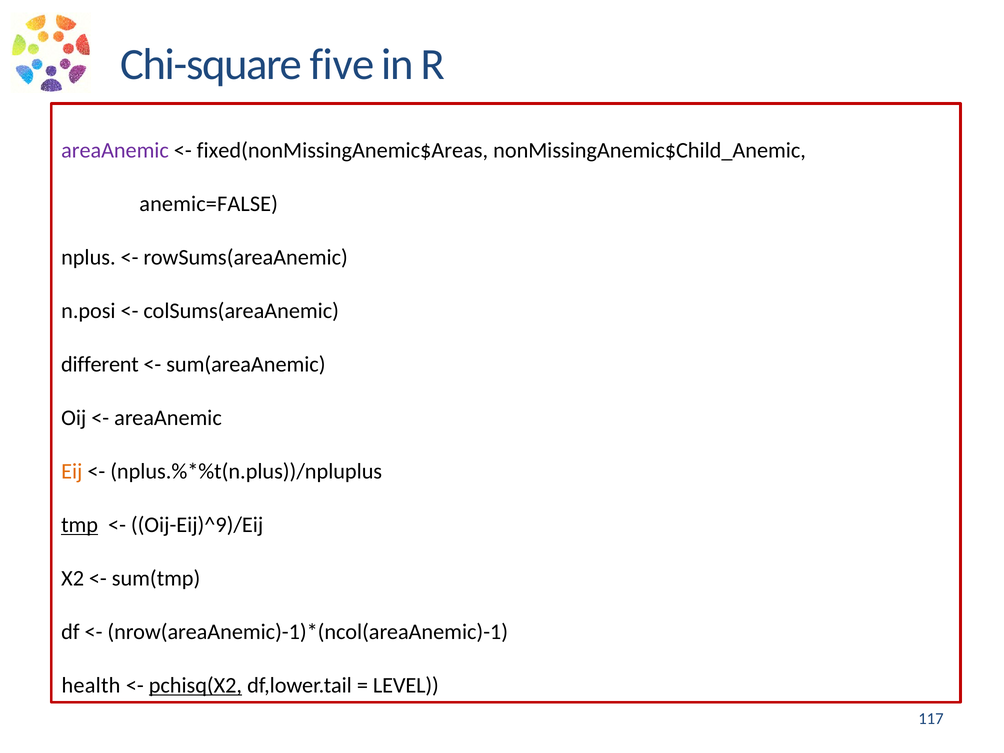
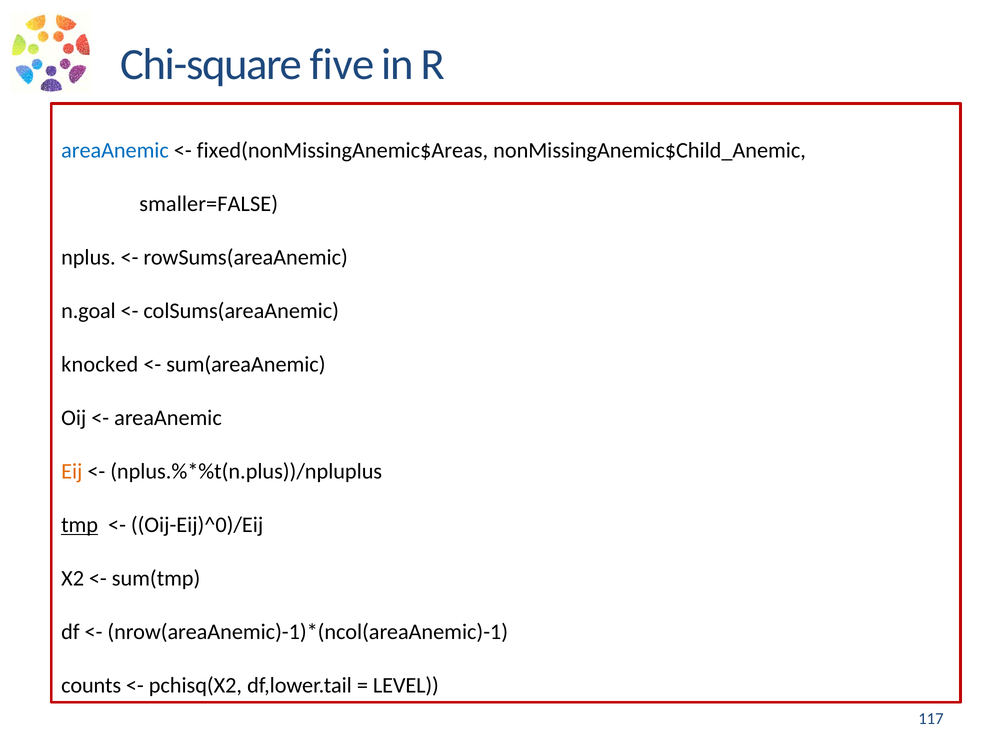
areaAnemic at (115, 150) colour: purple -> blue
anemic=FALSE: anemic=FALSE -> smaller=FALSE
n.posi: n.posi -> n.goal
different: different -> knocked
Oij-Eij)^9)/Eij: Oij-Eij)^9)/Eij -> Oij-Eij)^0)/Eij
health: health -> counts
pchisq(X2 underline: present -> none
